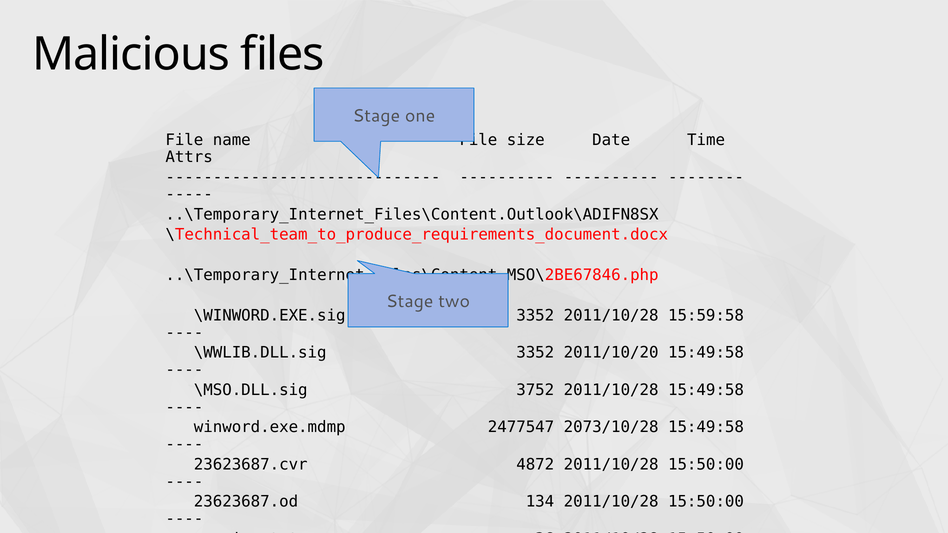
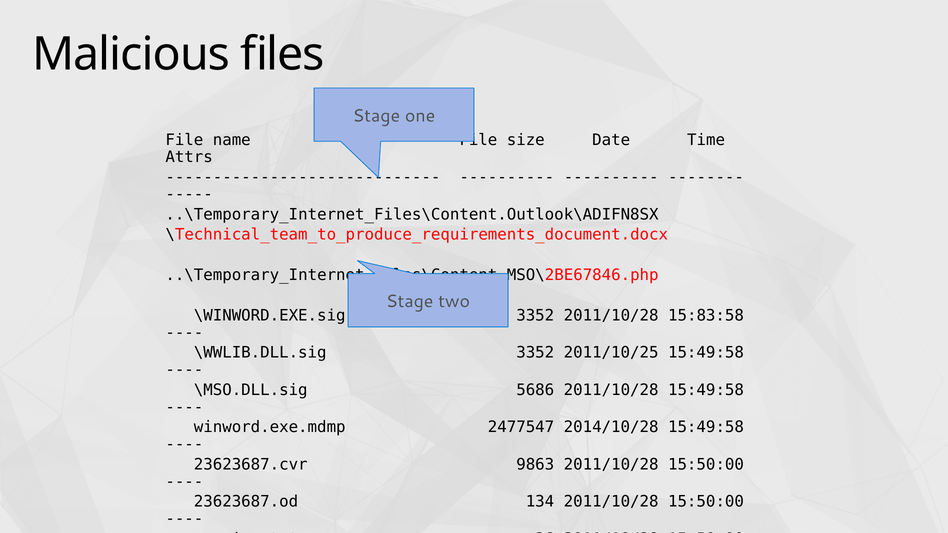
15:59:58: 15:59:58 -> 15:83:58
2011/10/20: 2011/10/20 -> 2011/10/25
3752: 3752 -> 5686
2073/10/28: 2073/10/28 -> 2014/10/28
4872: 4872 -> 9863
